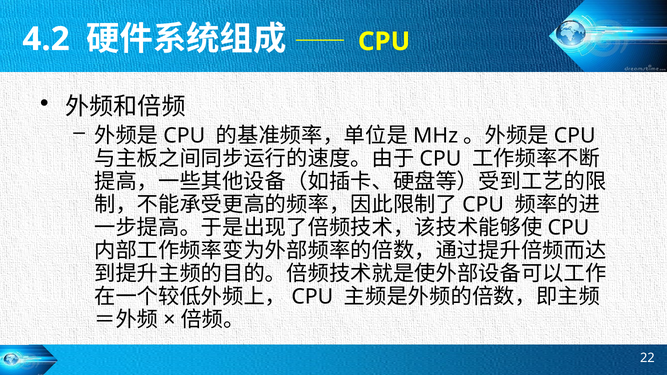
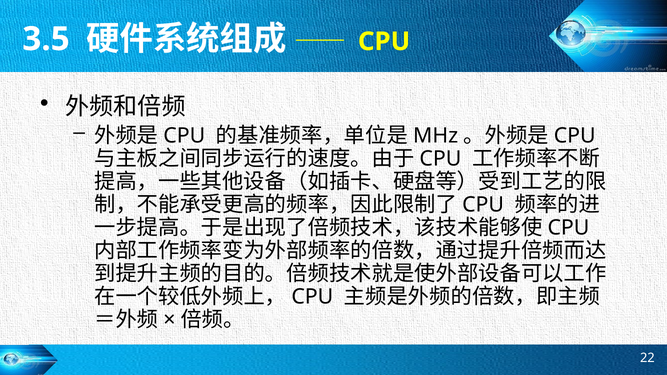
4.2: 4.2 -> 3.5
